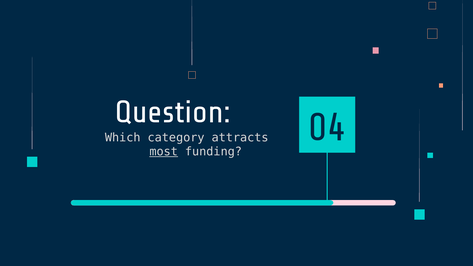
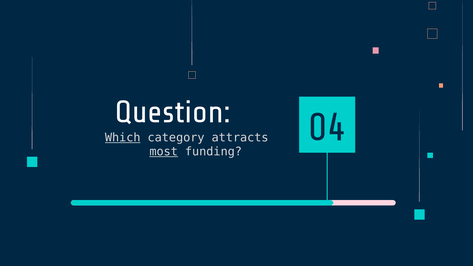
Which underline: none -> present
